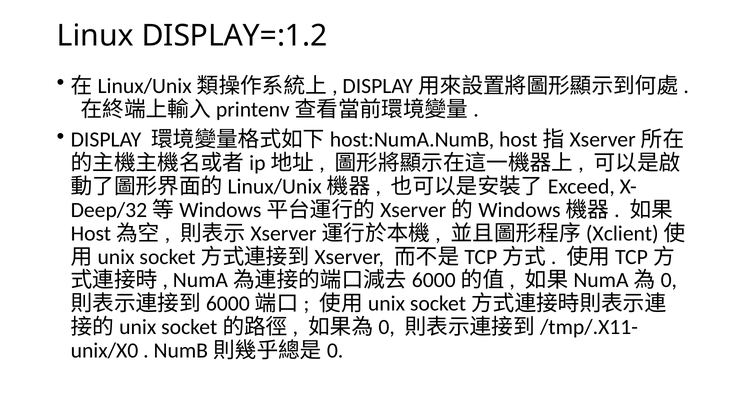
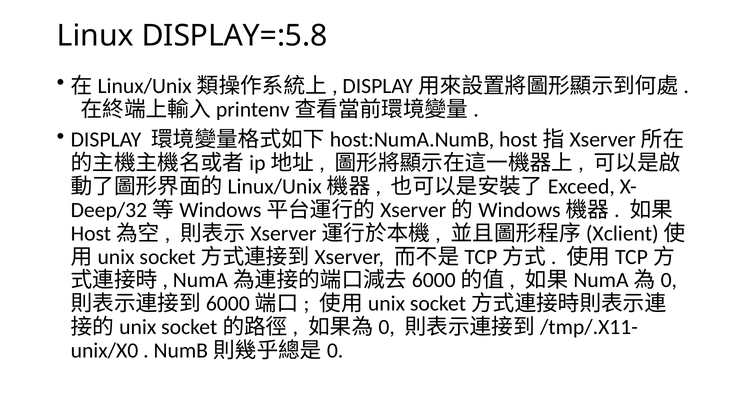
DISPLAY=:1.2: DISPLAY=:1.2 -> DISPLAY=:5.8
